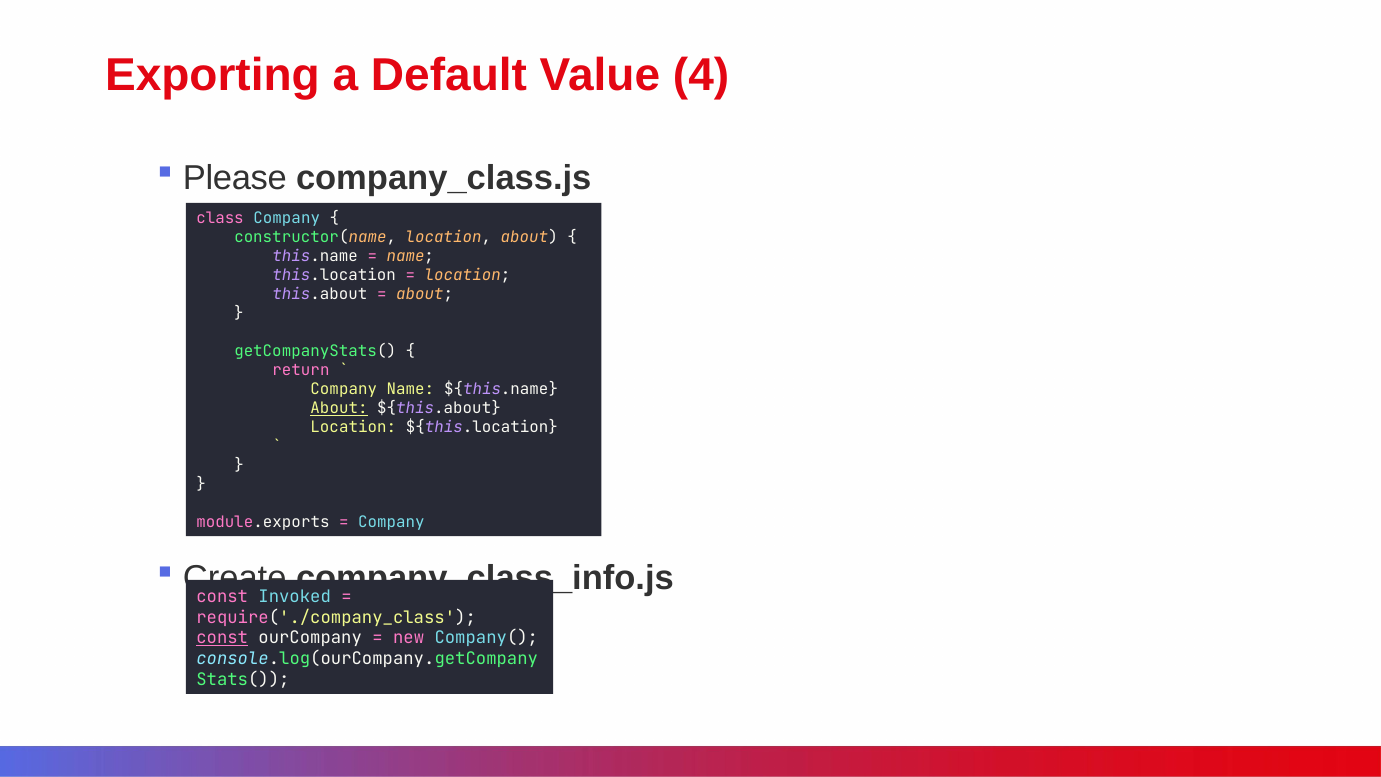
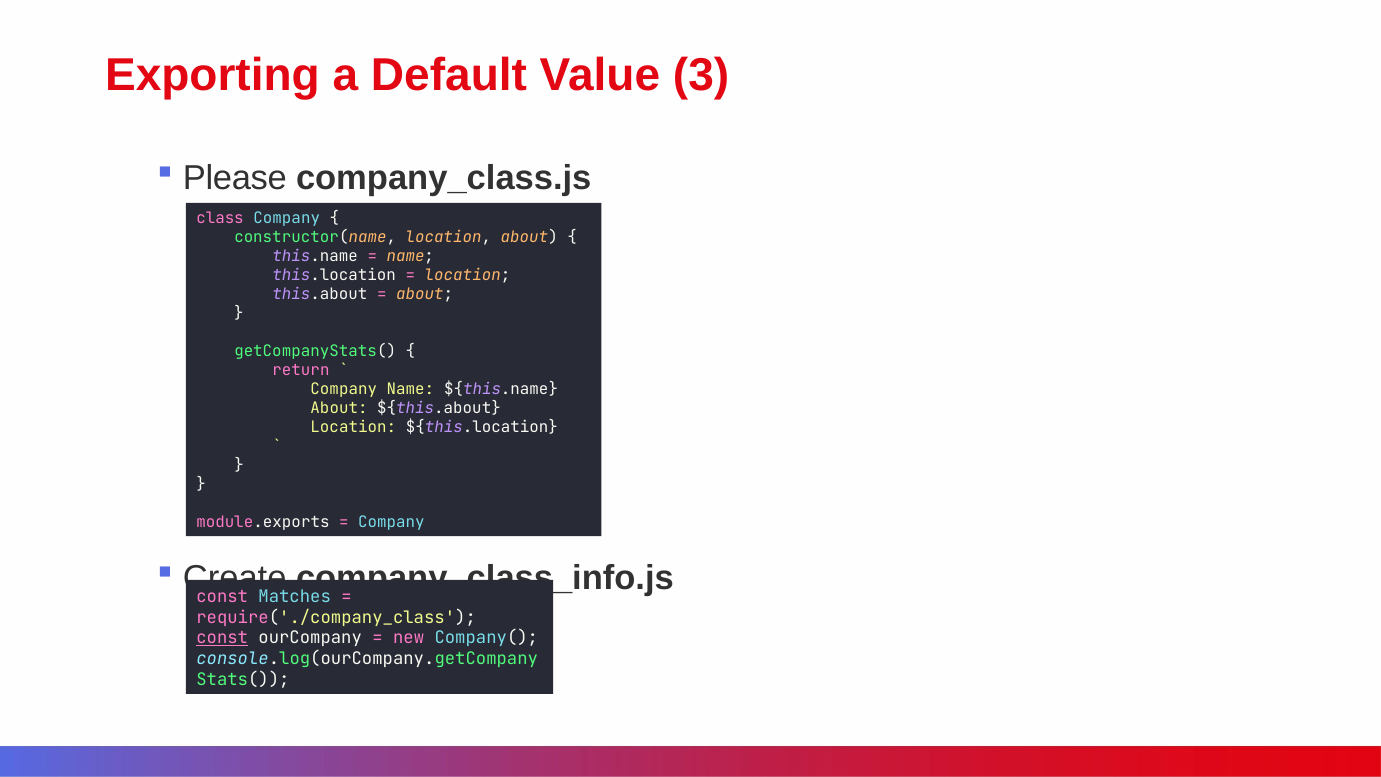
4: 4 -> 3
About at (339, 409) underline: present -> none
Invoked: Invoked -> Matches
